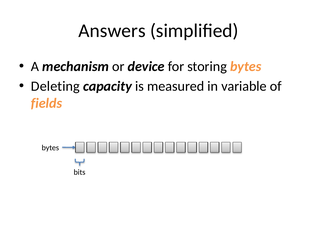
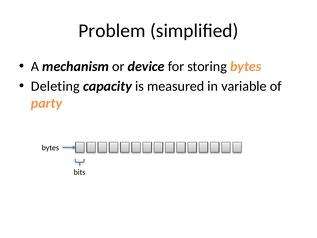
Answers: Answers -> Problem
fields: fields -> party
